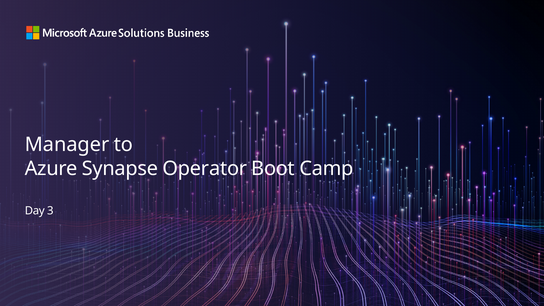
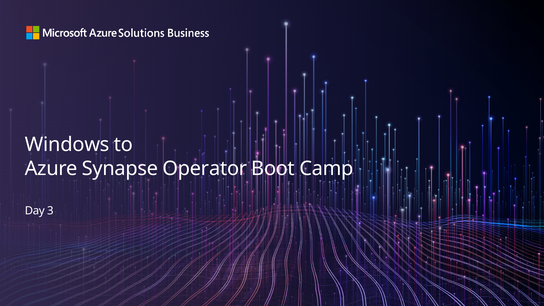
Manager: Manager -> Windows
